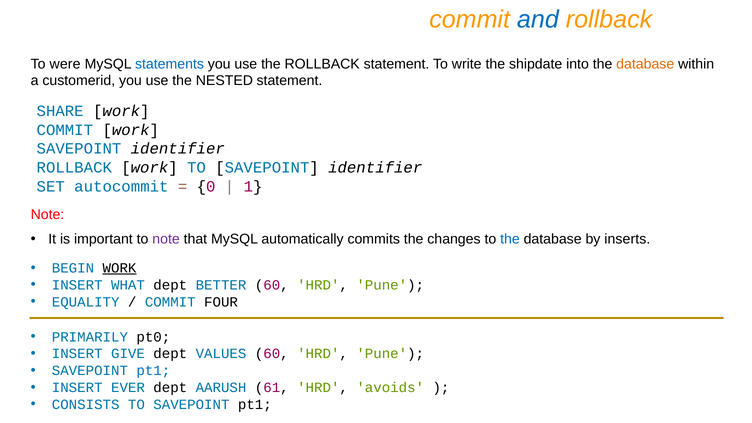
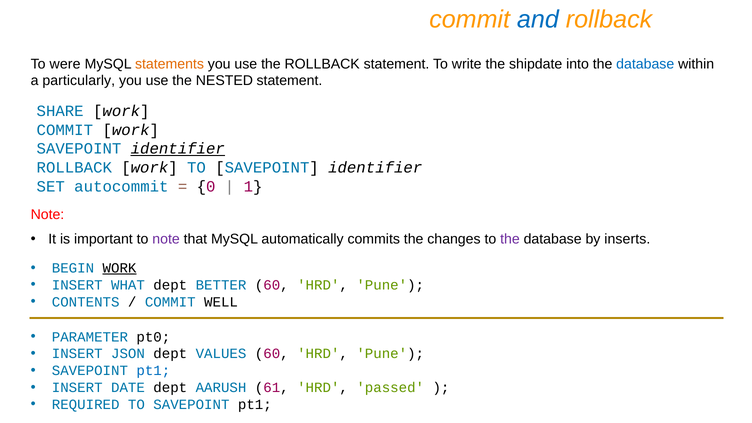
statements colour: blue -> orange
database at (645, 64) colour: orange -> blue
customerid: customerid -> particularly
identifier at (178, 149) underline: none -> present
the at (510, 239) colour: blue -> purple
EQUALITY: EQUALITY -> CONTENTS
FOUR: FOUR -> WELL
PRIMARILY: PRIMARILY -> PARAMETER
GIVE: GIVE -> JSON
EVER: EVER -> DATE
avoids: avoids -> passed
CONSISTS: CONSISTS -> REQUIRED
